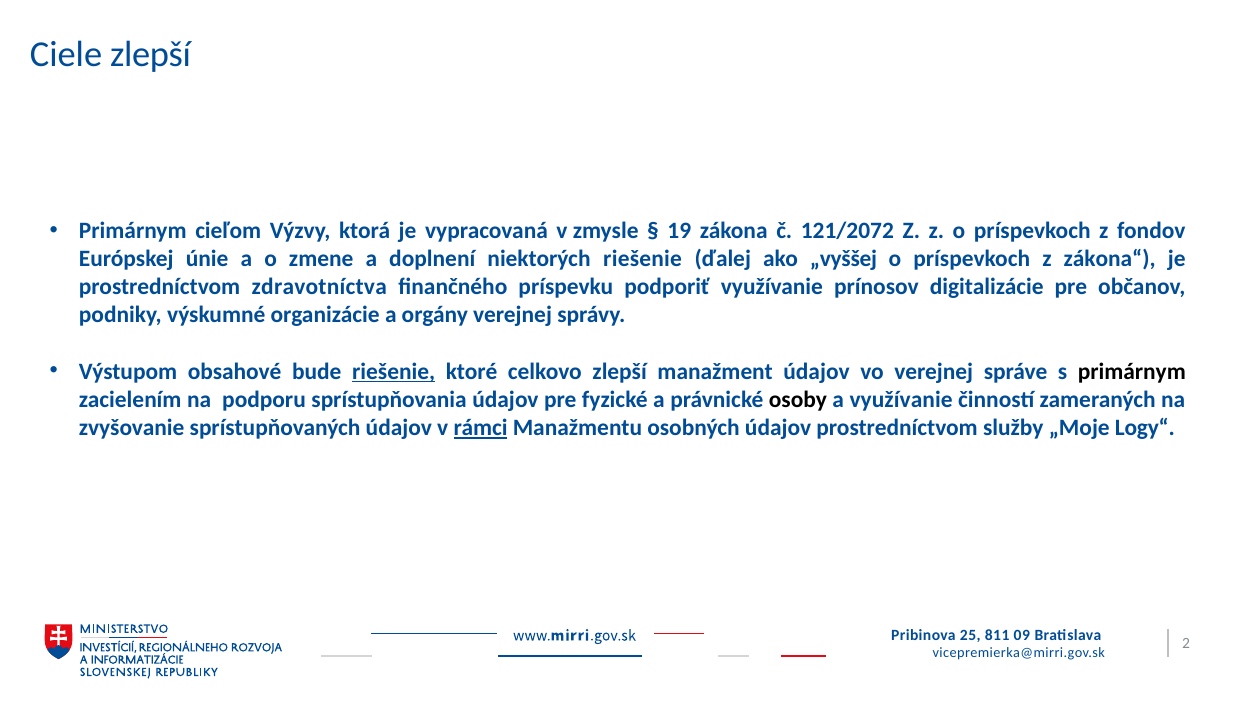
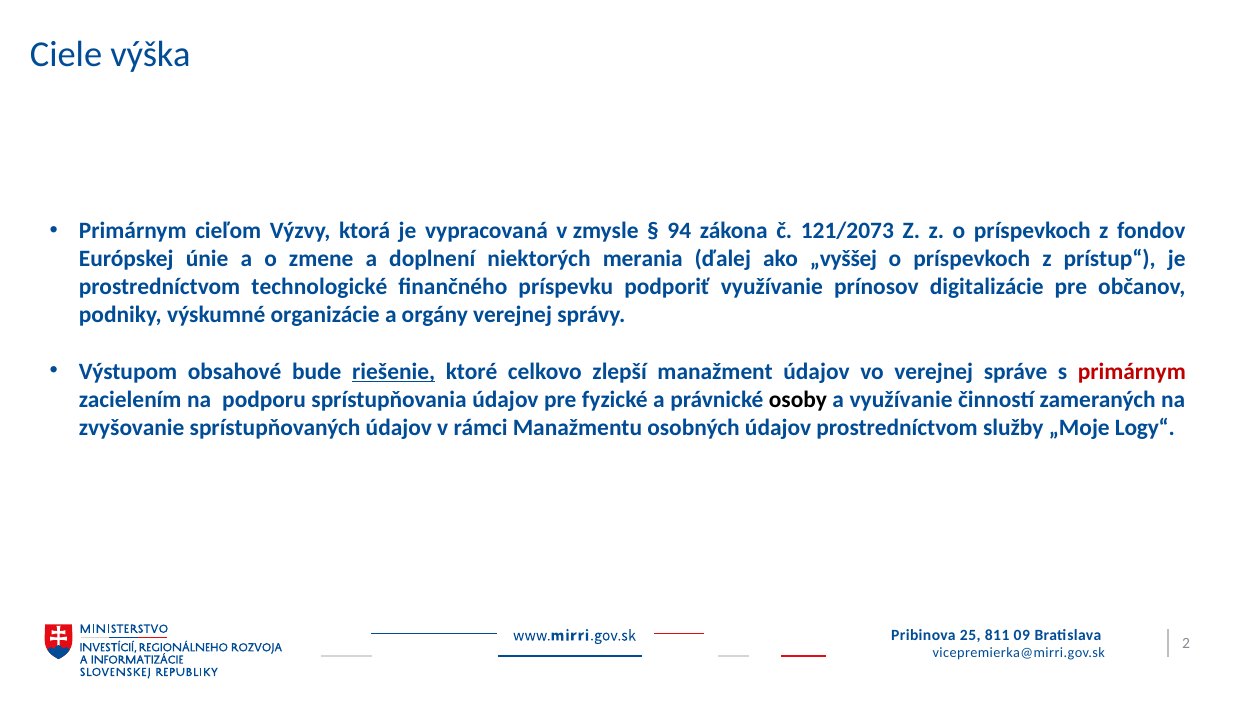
Ciele zlepší: zlepší -> výška
19: 19 -> 94
121/2072: 121/2072 -> 121/2073
niektorých riešenie: riešenie -> merania
zákona“: zákona“ -> prístup“
zdravotníctva: zdravotníctva -> technologické
primárnym at (1132, 371) colour: black -> red
rámci underline: present -> none
